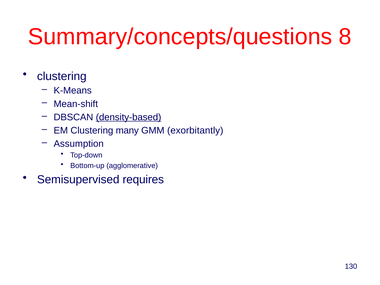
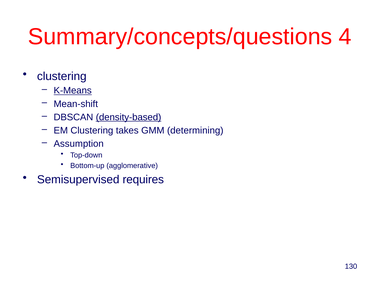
8: 8 -> 4
K-Means underline: none -> present
many: many -> takes
exorbitantly: exorbitantly -> determining
